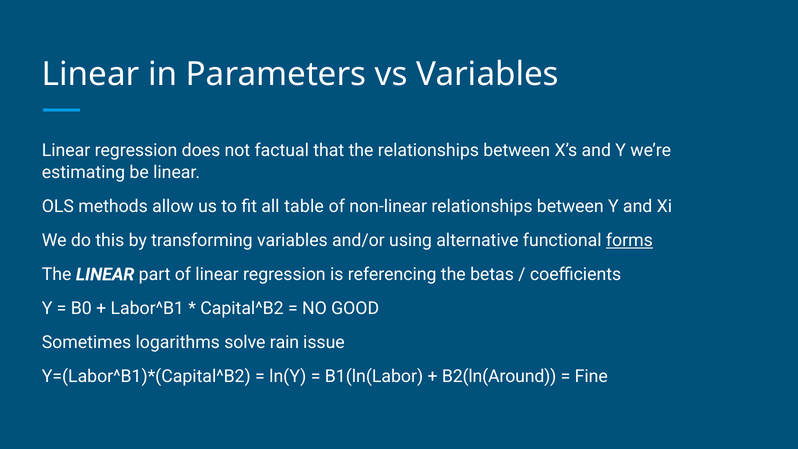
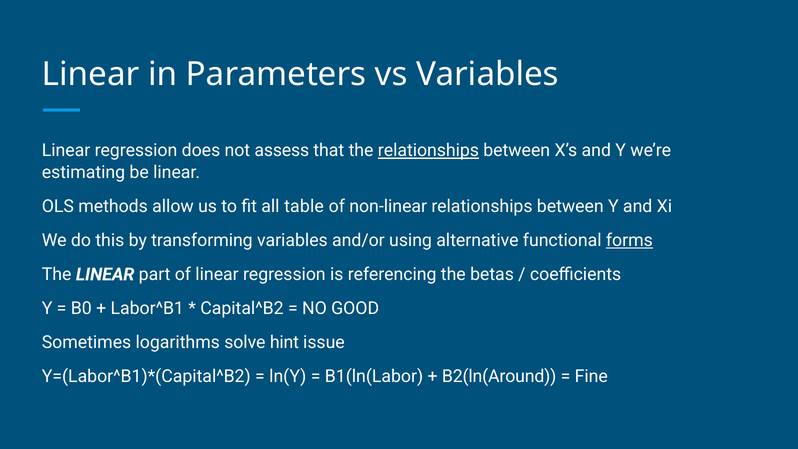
factual: factual -> assess
relationships at (428, 151) underline: none -> present
rain: rain -> hint
